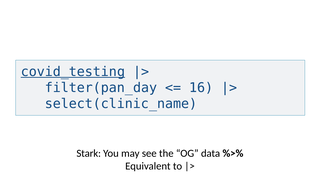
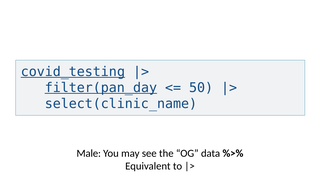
filter(pan_day underline: none -> present
16: 16 -> 50
Stark: Stark -> Male
